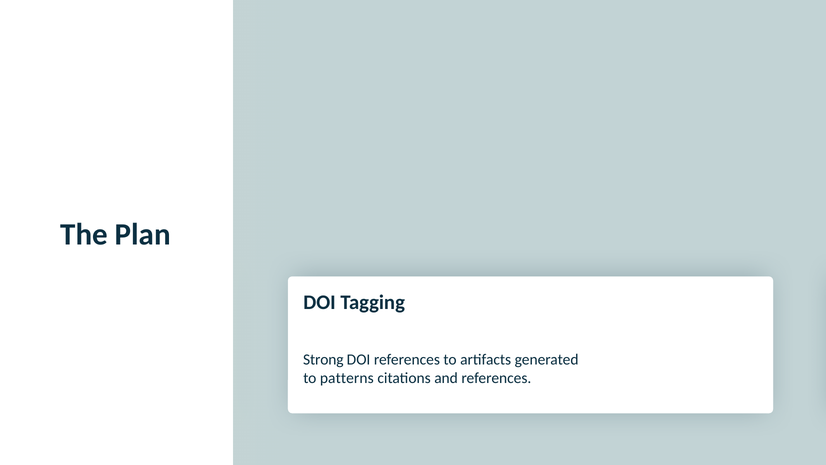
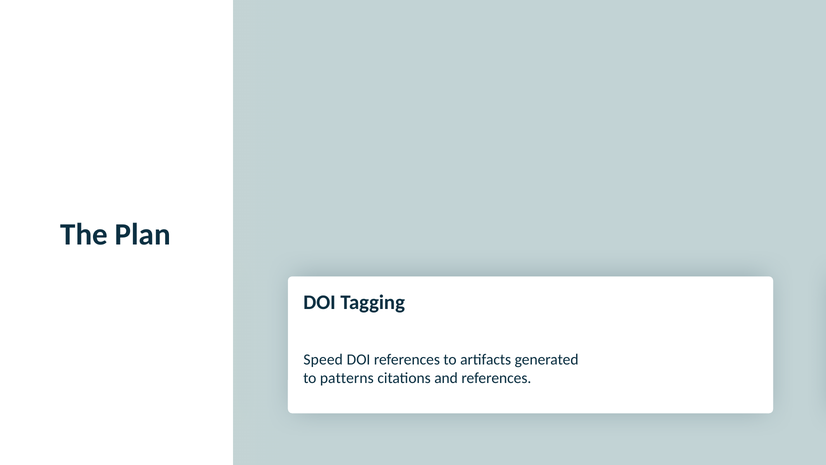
Strong: Strong -> Speed
